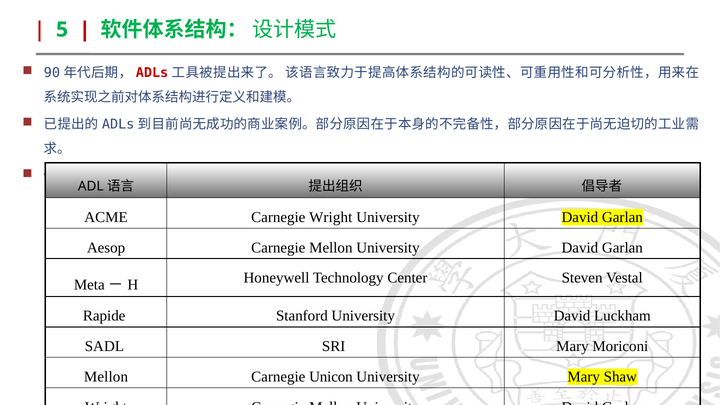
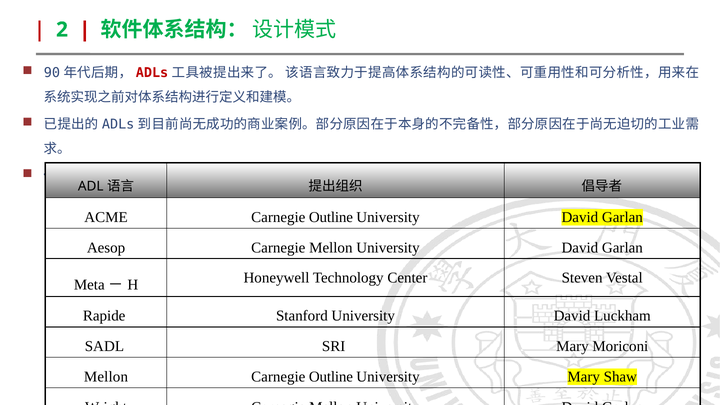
5: 5 -> 2
ACME Carnegie Wright: Wright -> Outline
Unicon at (331, 377): Unicon -> Outline
